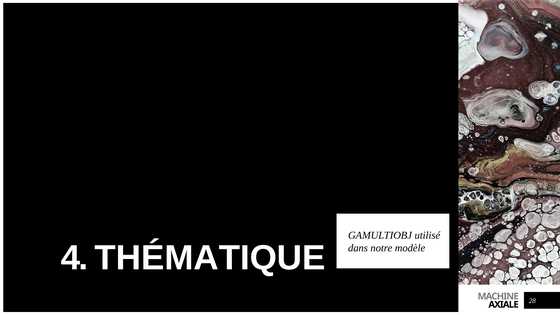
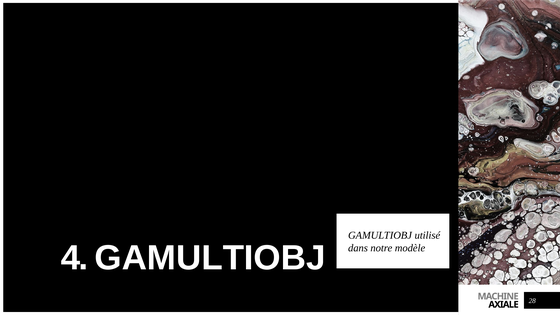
4 THÉMATIQUE: THÉMATIQUE -> GAMULTIOBJ
